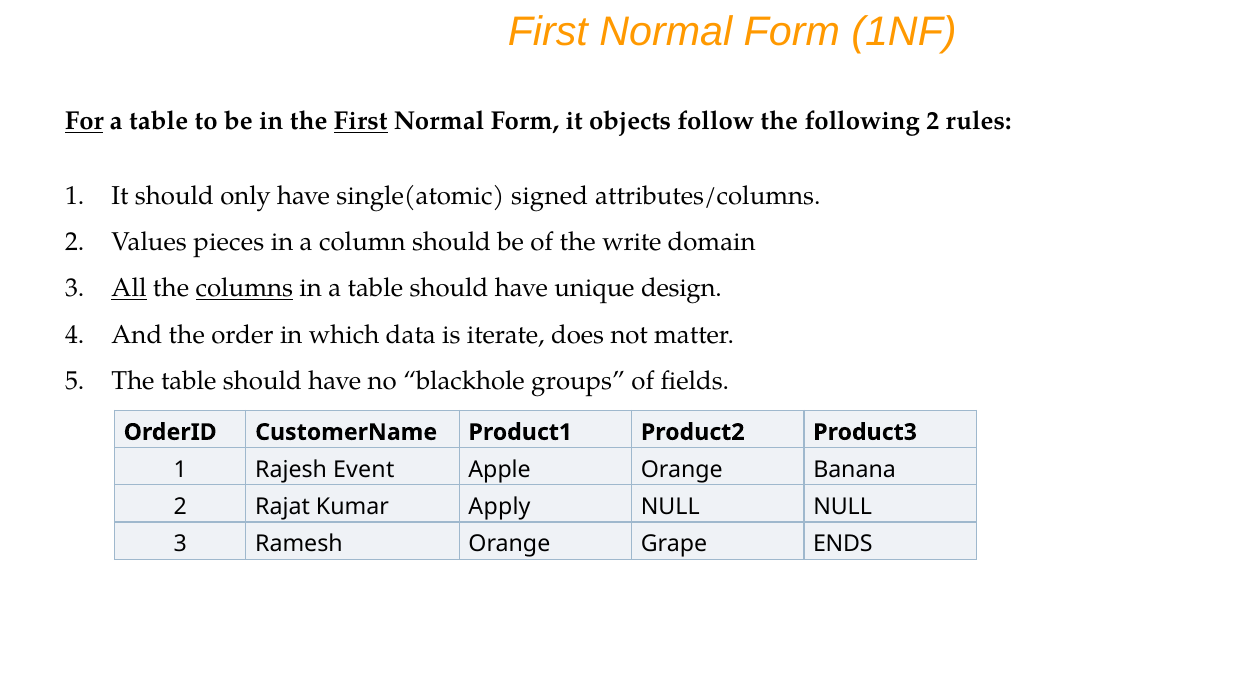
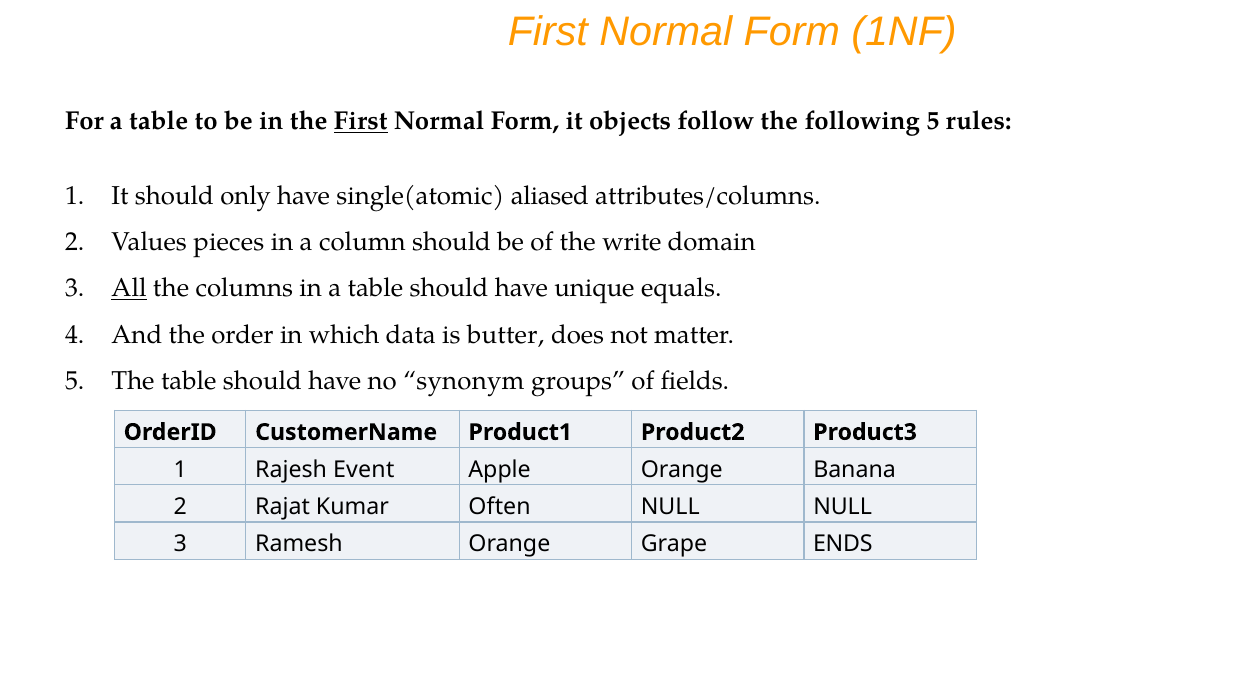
For underline: present -> none
following 2: 2 -> 5
signed: signed -> aliased
columns underline: present -> none
design: design -> equals
iterate: iterate -> butter
blackhole: blackhole -> synonym
Apply: Apply -> Often
